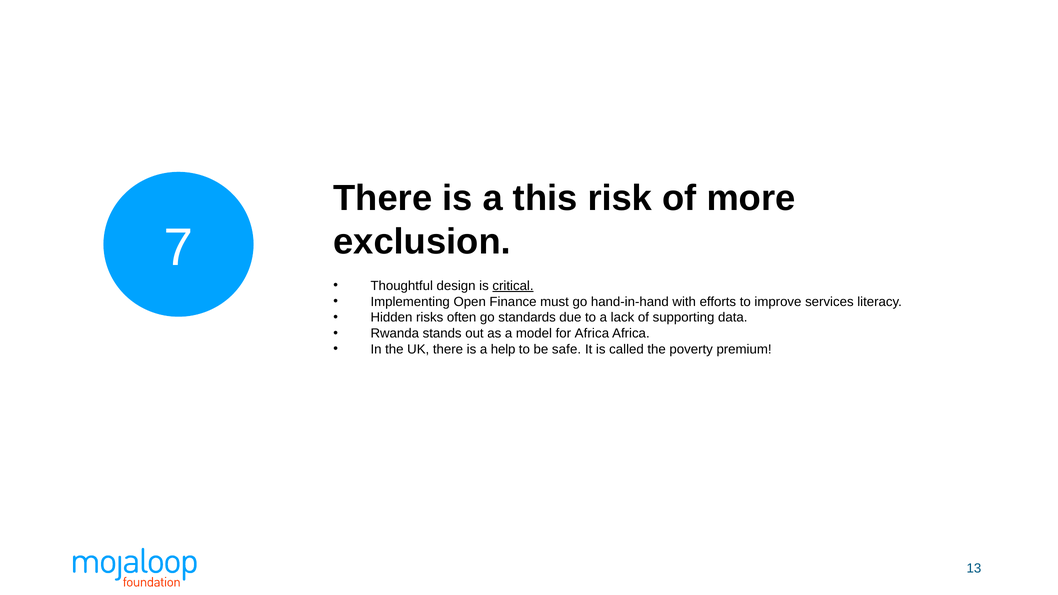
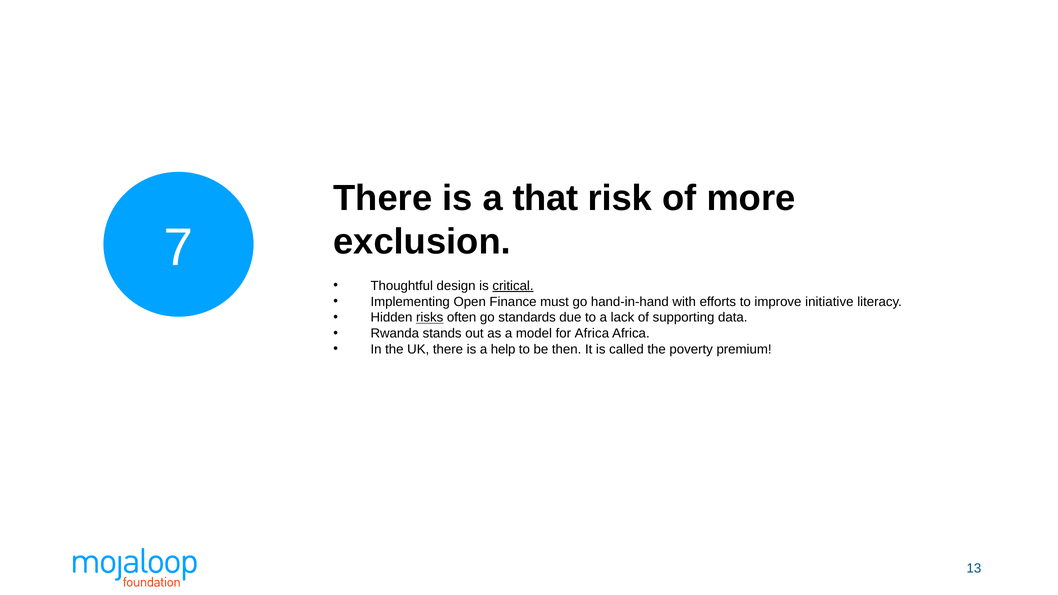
this: this -> that
services: services -> initiative
risks underline: none -> present
safe: safe -> then
